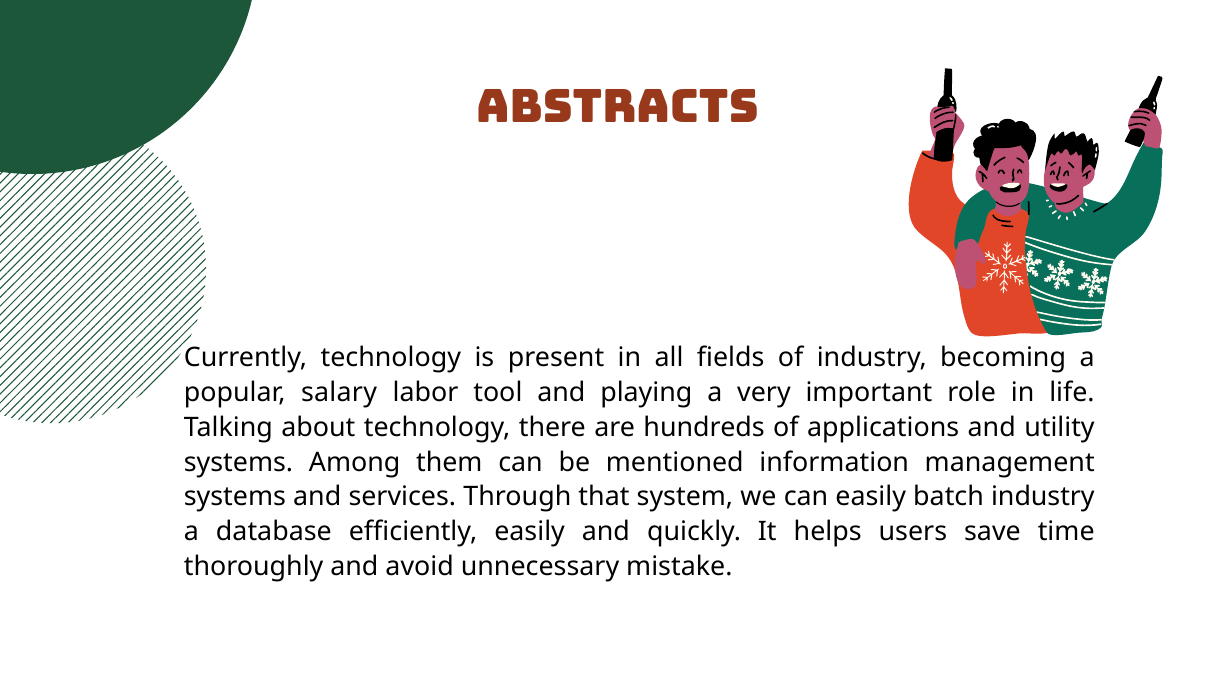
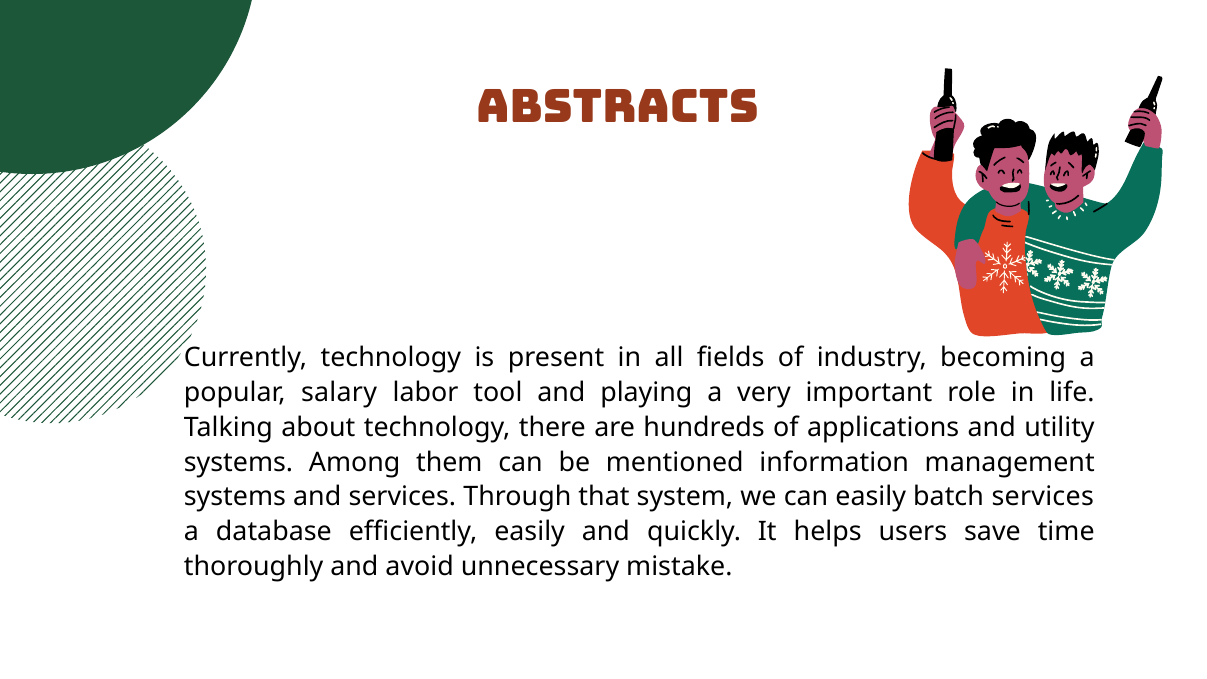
batch industry: industry -> services
